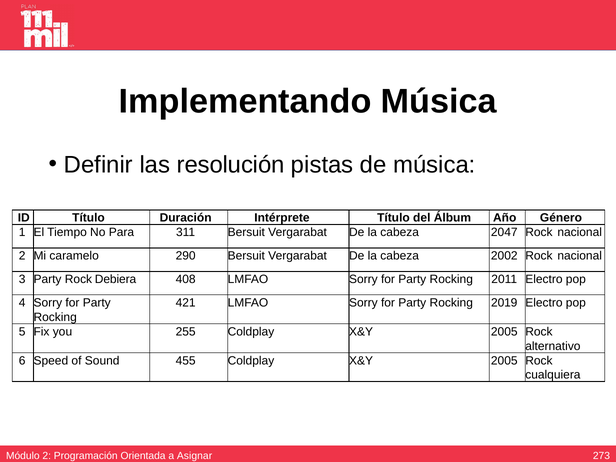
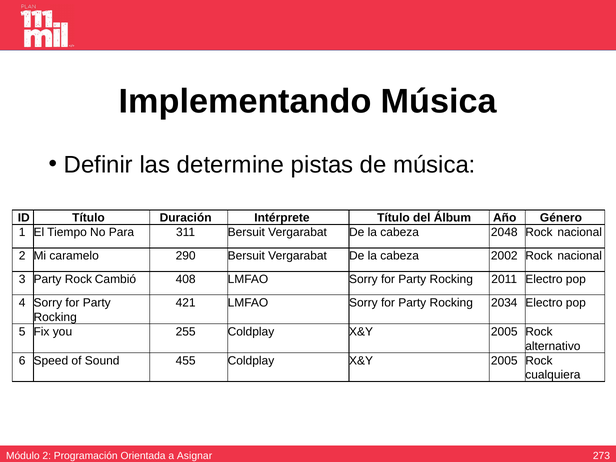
resolución: resolución -> determine
2047: 2047 -> 2048
Debiera: Debiera -> Cambió
2019: 2019 -> 2034
